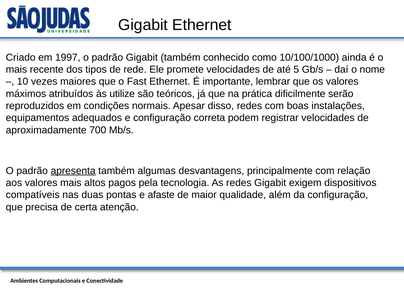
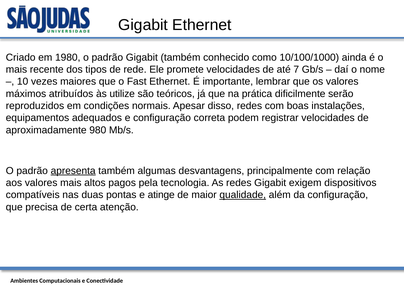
1997: 1997 -> 1980
5: 5 -> 7
700: 700 -> 980
afaste: afaste -> atinge
qualidade underline: none -> present
